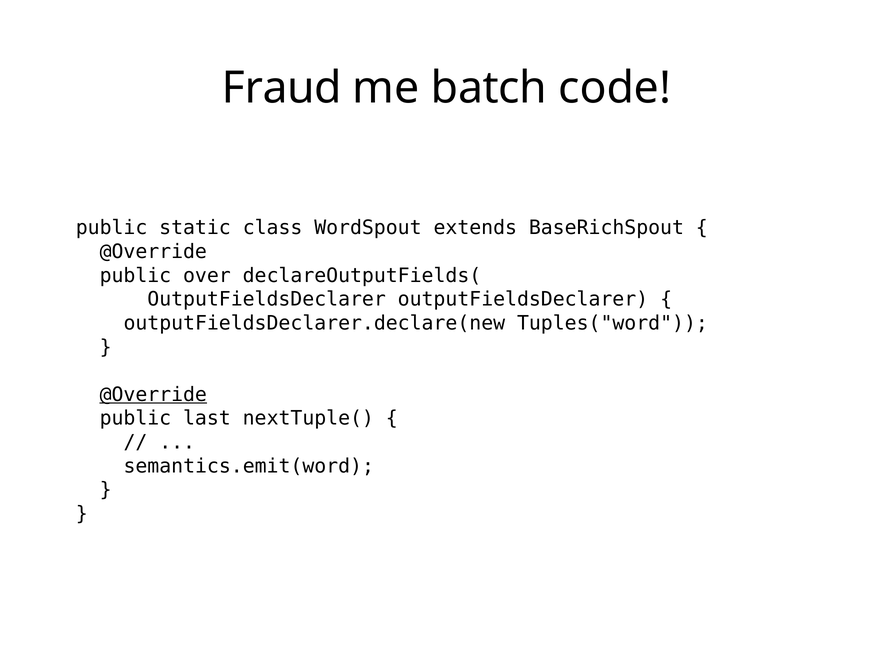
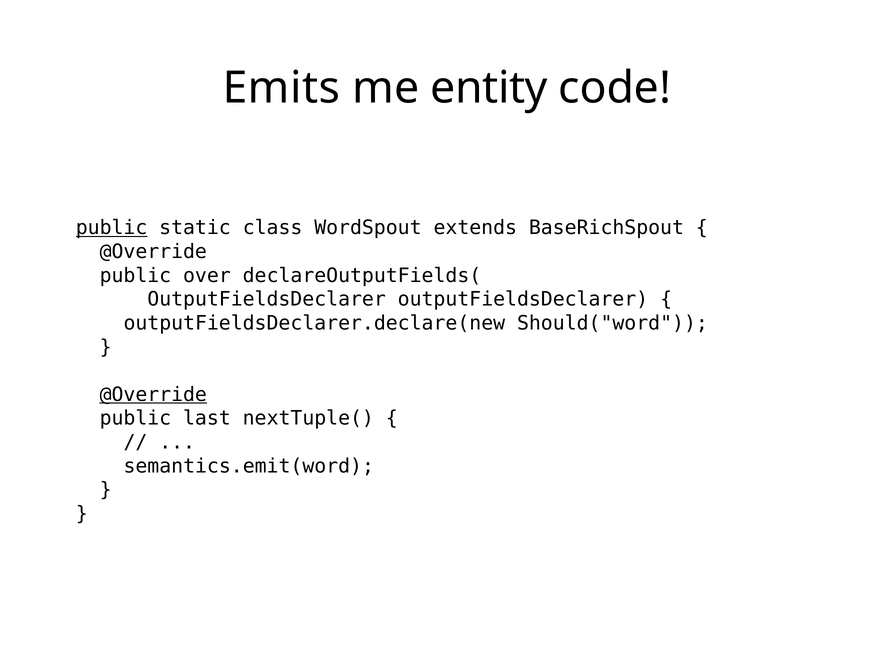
Fraud: Fraud -> Emits
batch: batch -> entity
public at (112, 228) underline: none -> present
Tuples("word: Tuples("word -> Should("word
